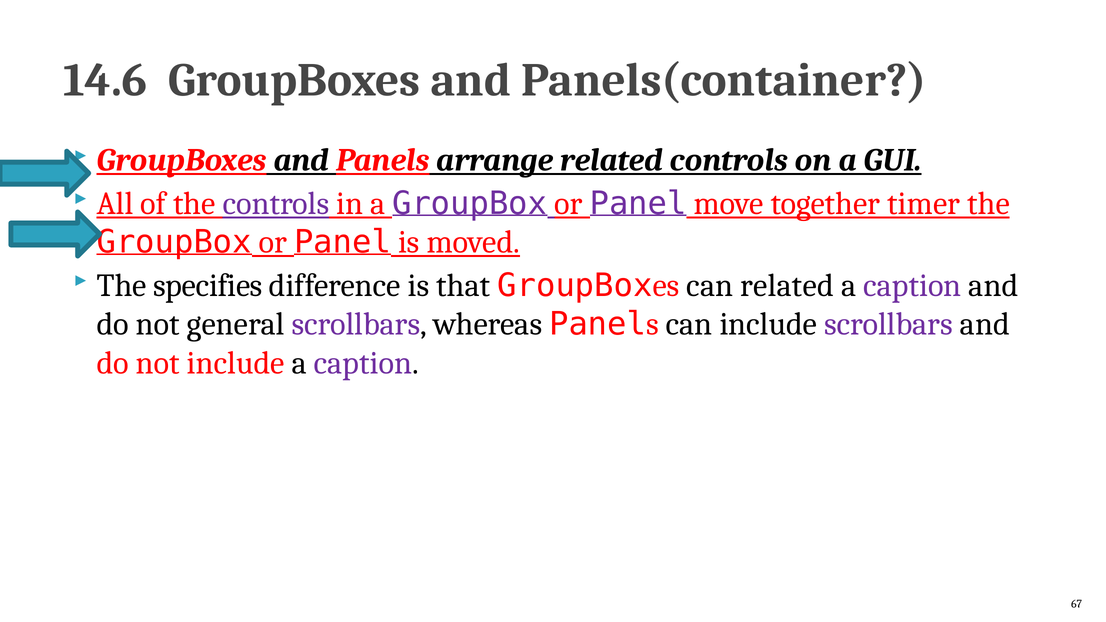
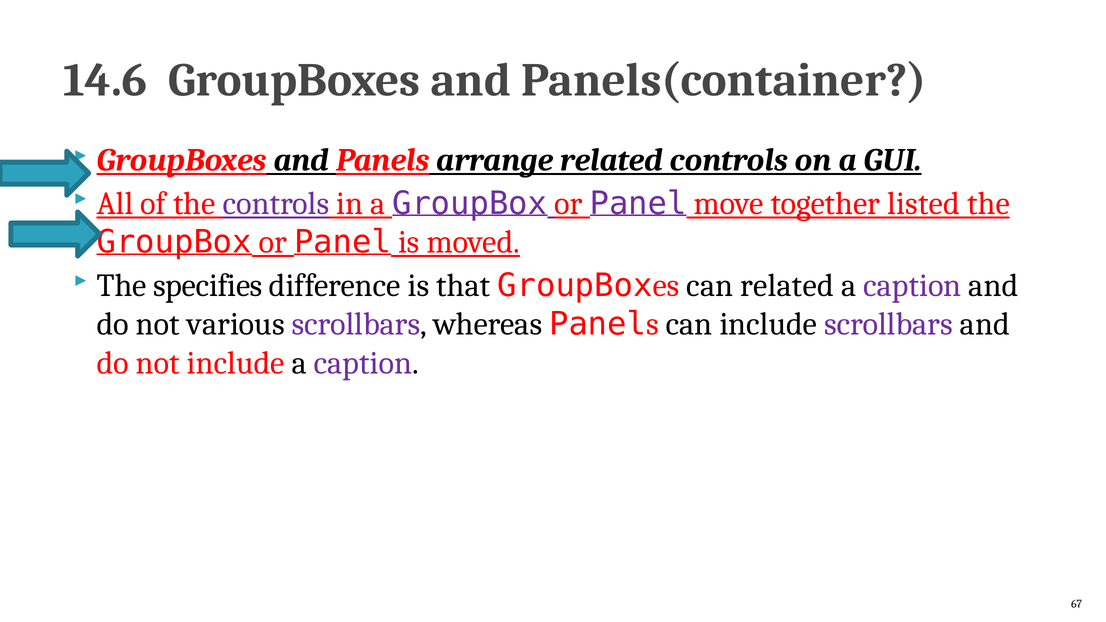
timer: timer -> listed
general: general -> various
